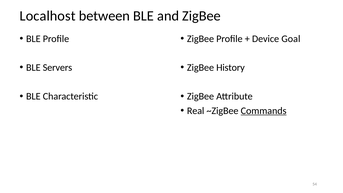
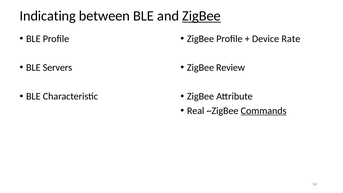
Localhost: Localhost -> Indicating
ZigBee at (202, 16) underline: none -> present
Goal: Goal -> Rate
History: History -> Review
